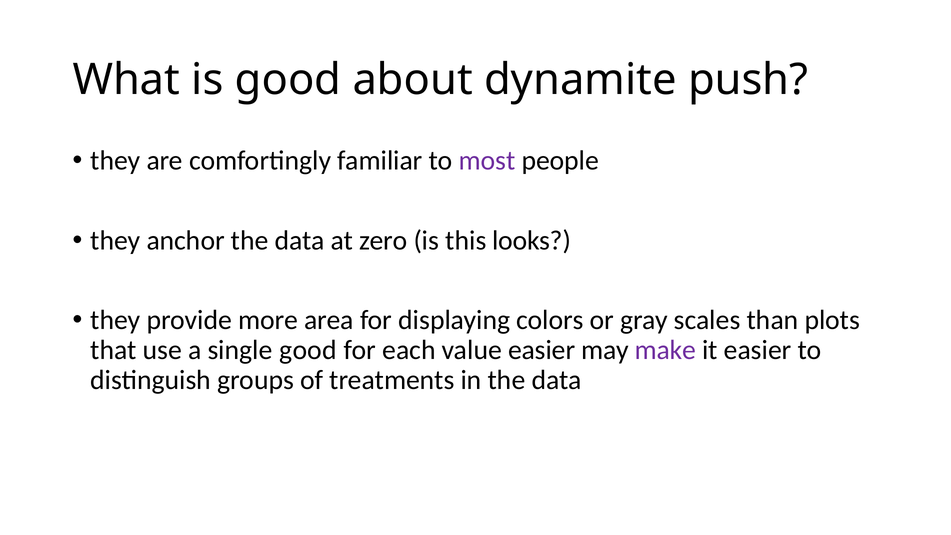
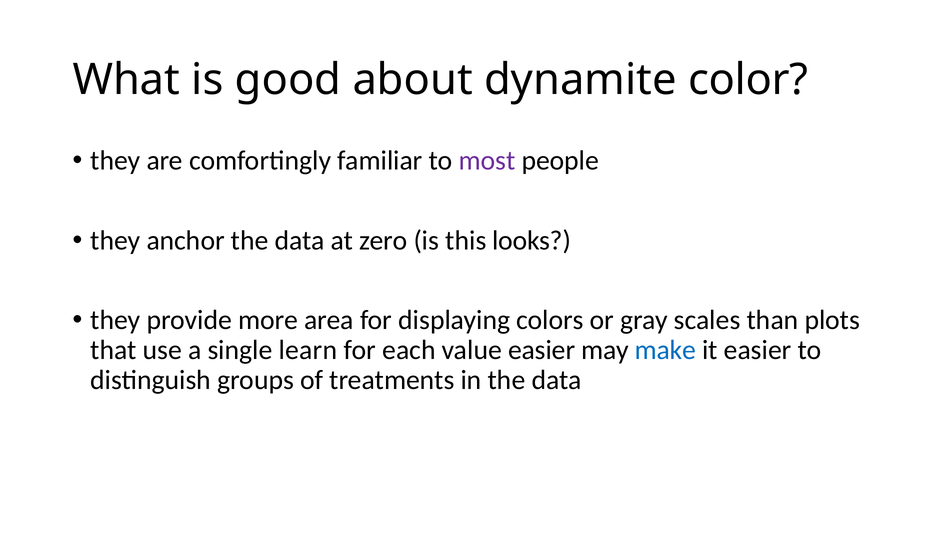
push: push -> color
single good: good -> learn
make colour: purple -> blue
